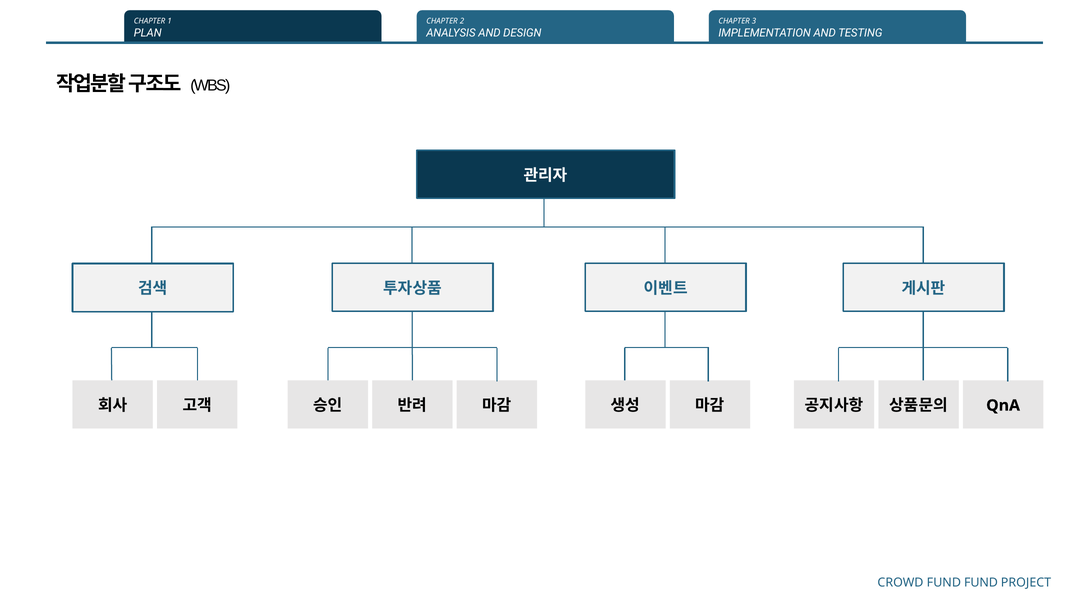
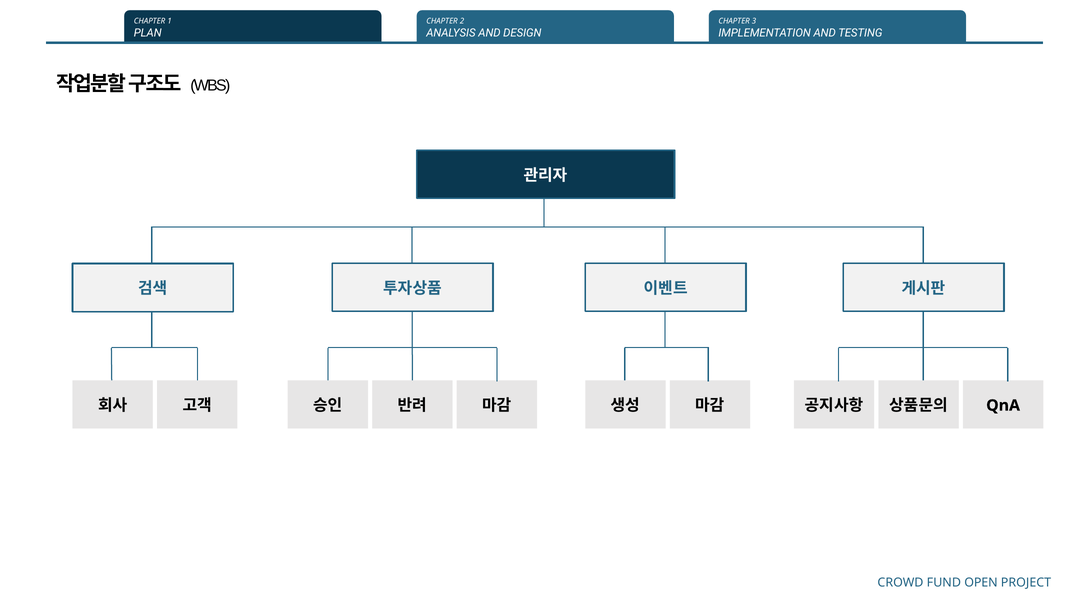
FUND FUND: FUND -> OPEN
